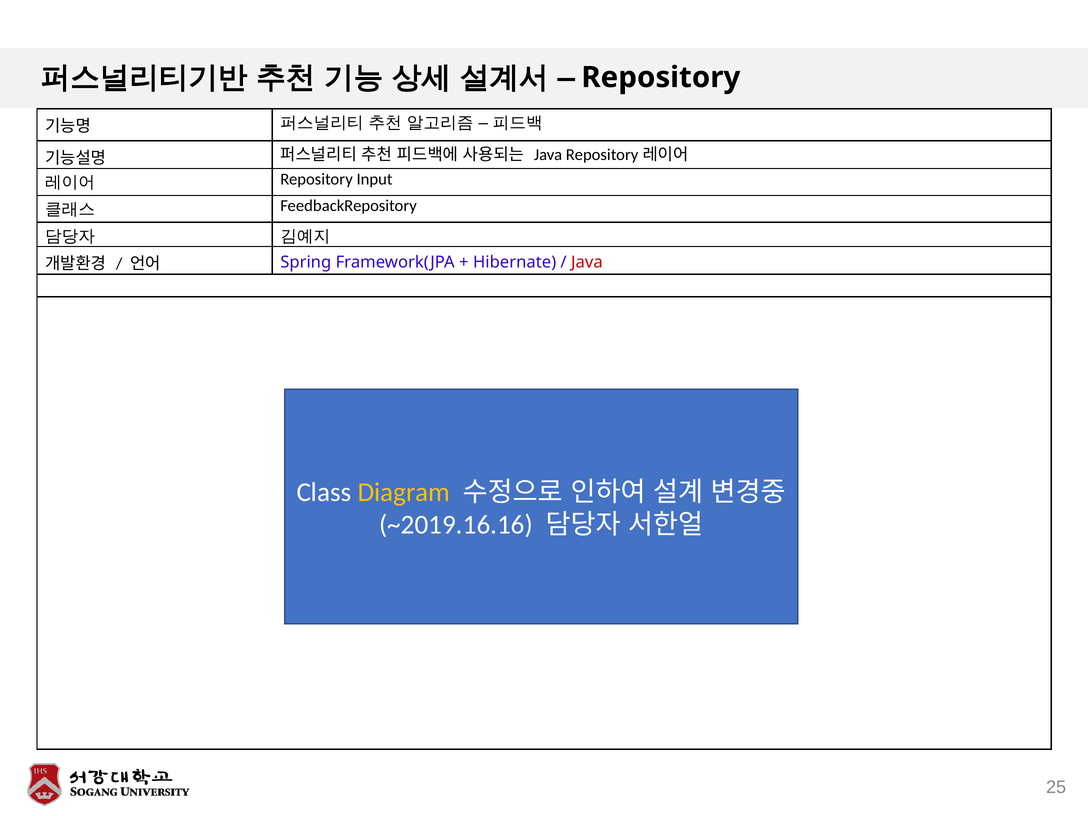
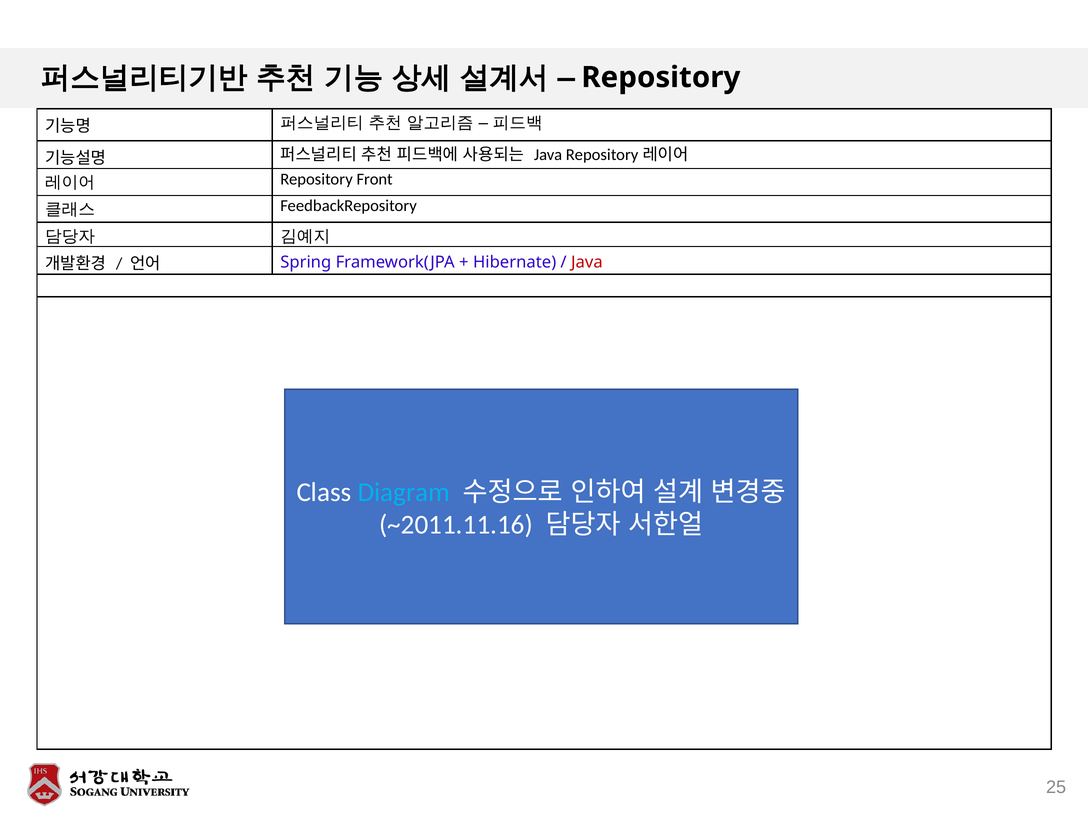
Input: Input -> Front
Diagram colour: yellow -> light blue
~2019.16.16: ~2019.16.16 -> ~2011.11.16
